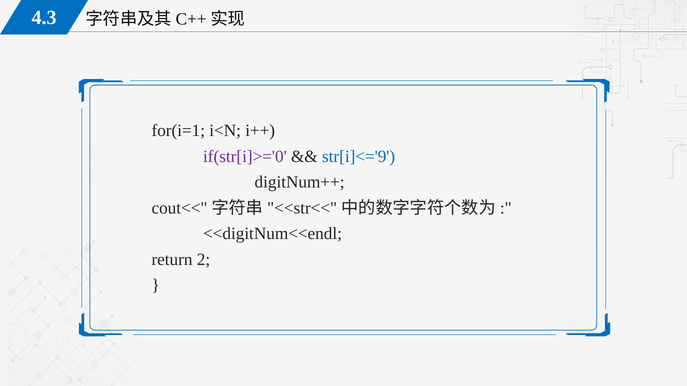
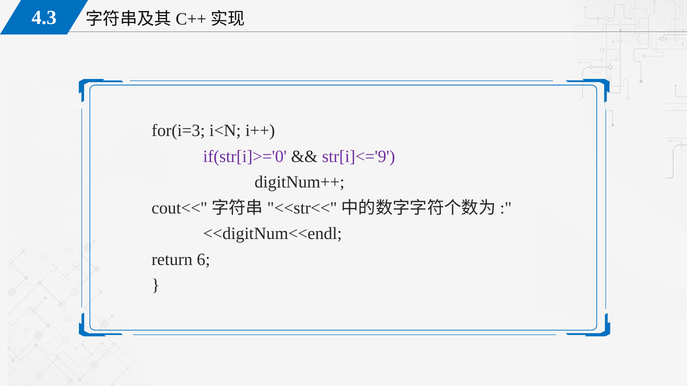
for(i=1: for(i=1 -> for(i=3
str[i]<='9 colour: blue -> purple
2: 2 -> 6
